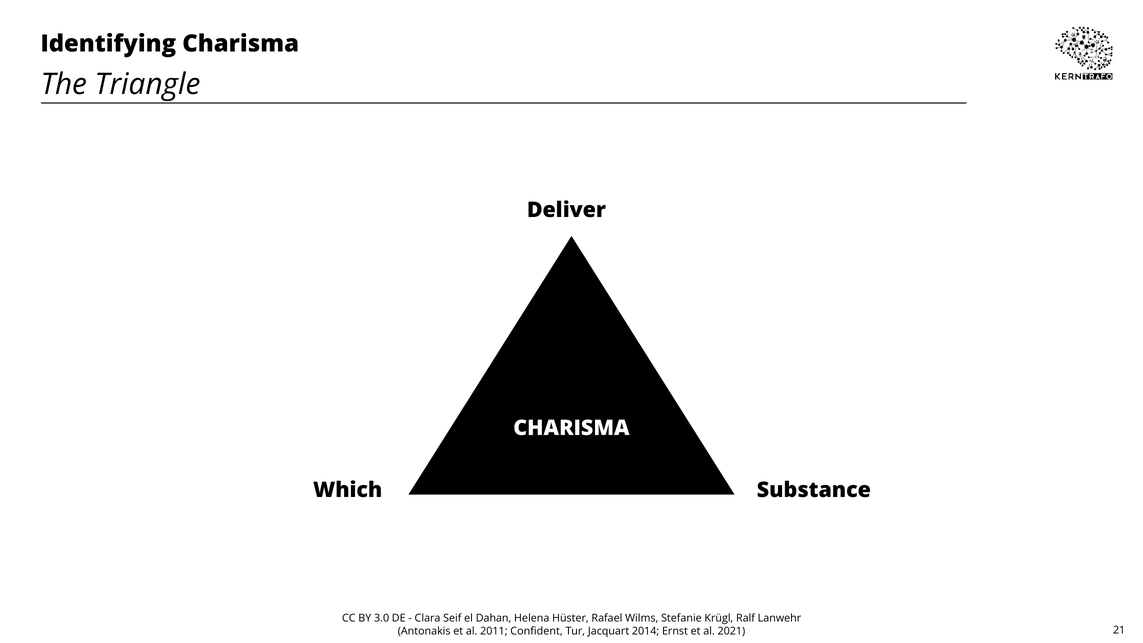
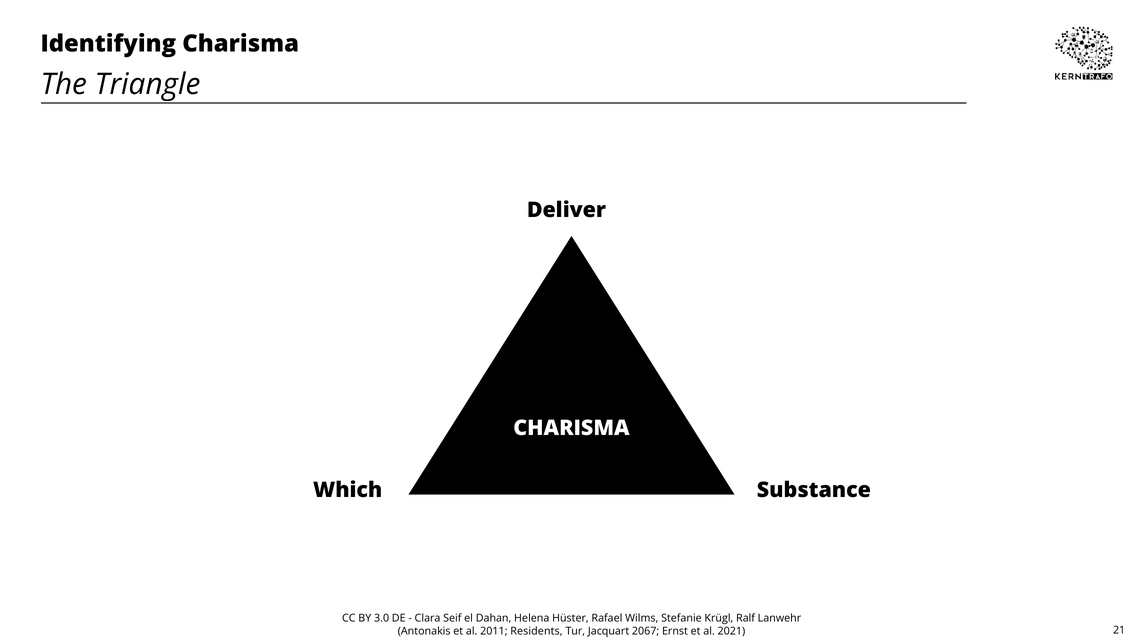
Confident: Confident -> Residents
2014: 2014 -> 2067
